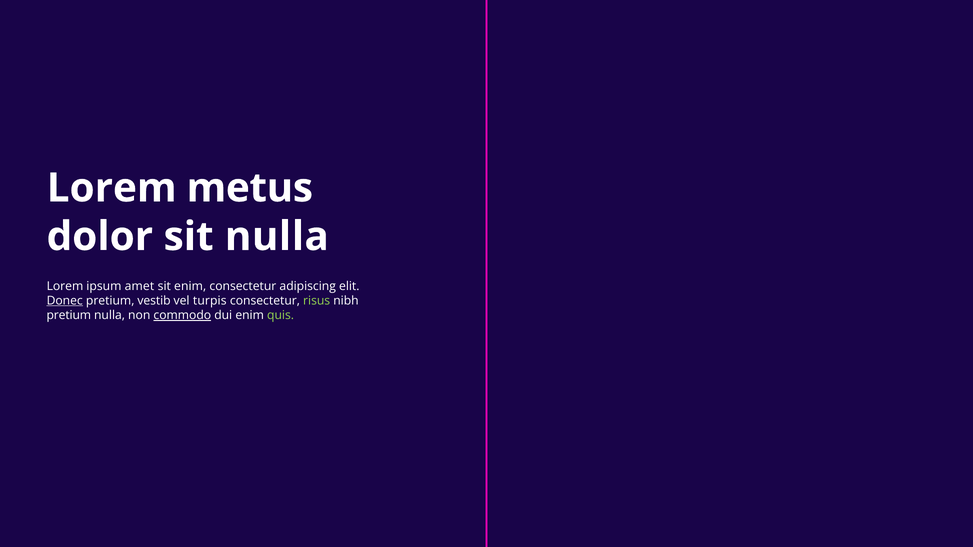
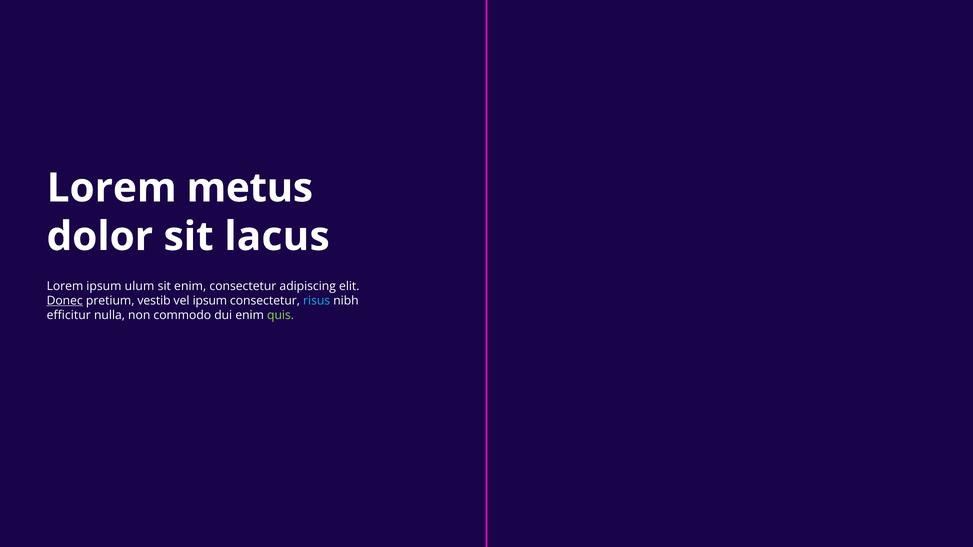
sit nulla: nulla -> lacus
amet: amet -> ulum
vel turpis: turpis -> ipsum
risus colour: light green -> light blue
pretium at (69, 315): pretium -> efficitur
commodo underline: present -> none
